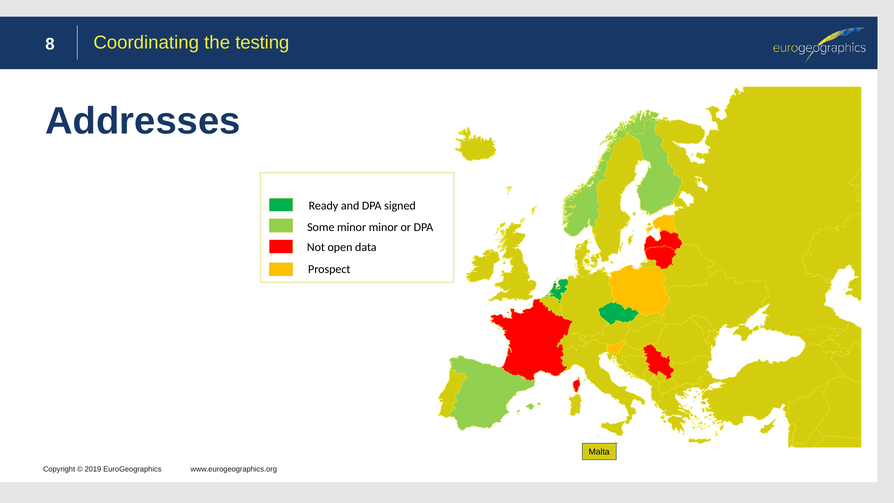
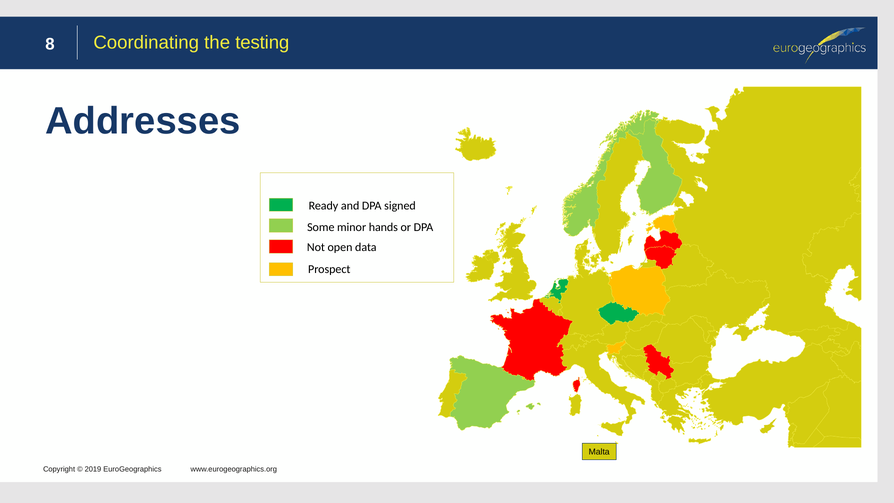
minor minor: minor -> hands
